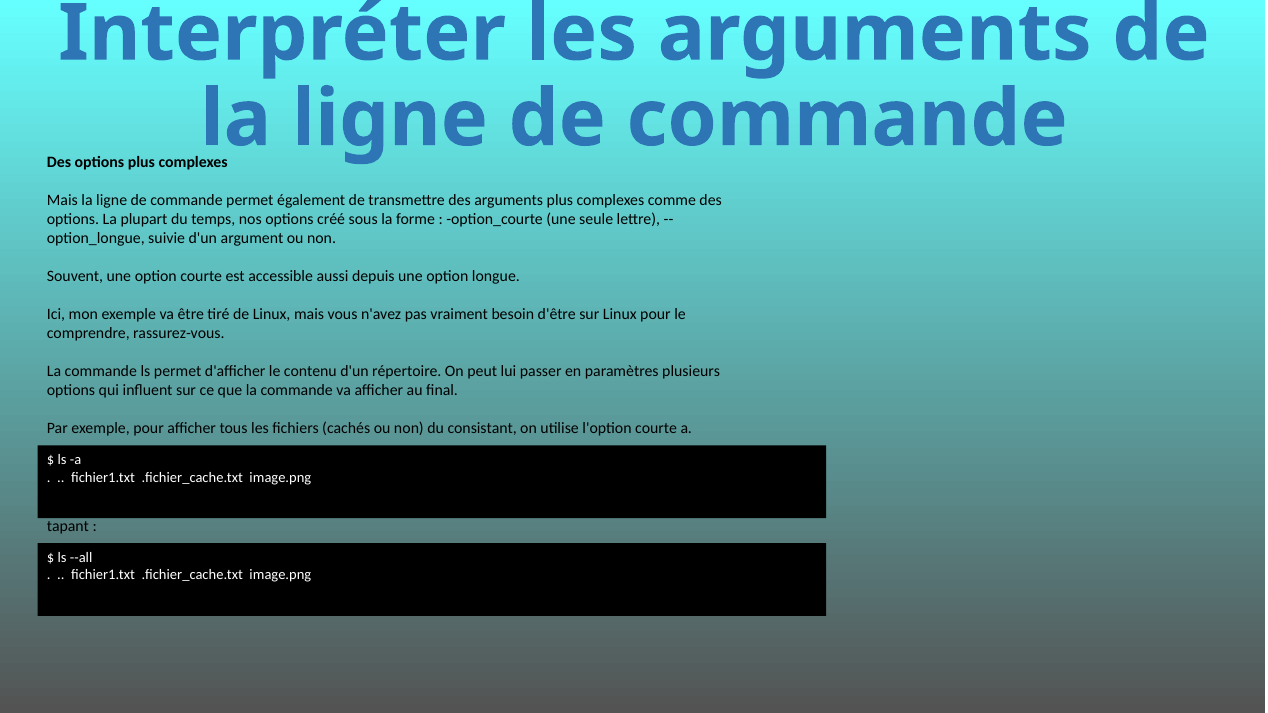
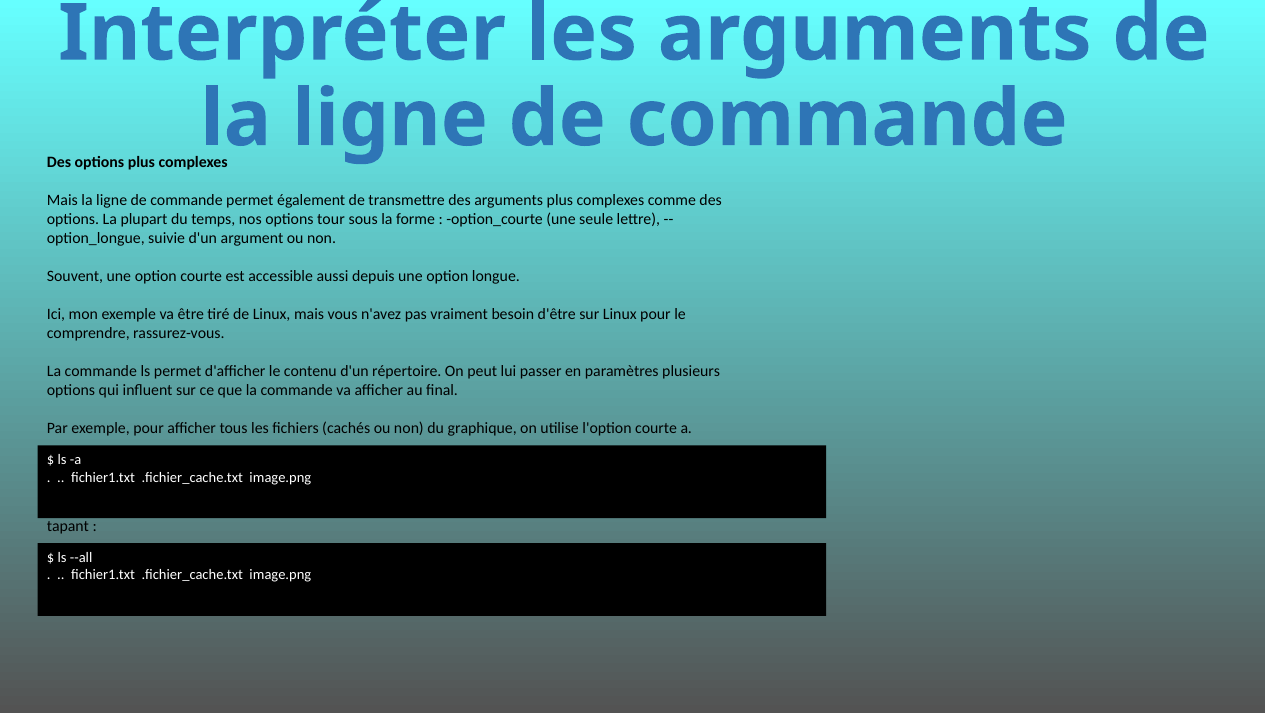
créé: créé -> tour
consistant: consistant -> graphique
